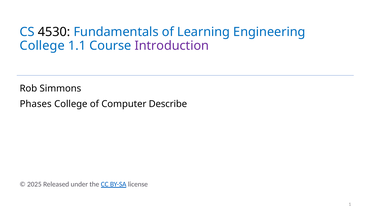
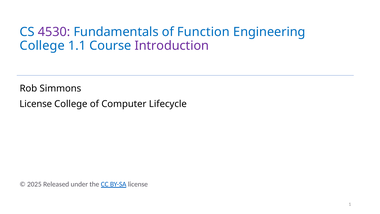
4530 colour: black -> purple
Learning: Learning -> Function
Phases at (36, 104): Phases -> License
Describe: Describe -> Lifecycle
